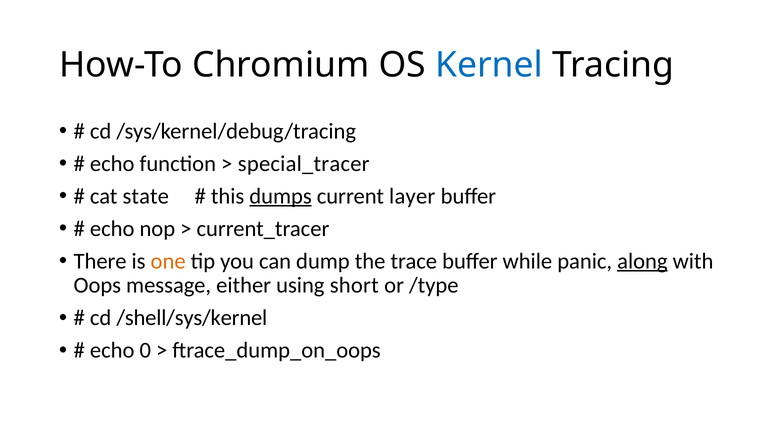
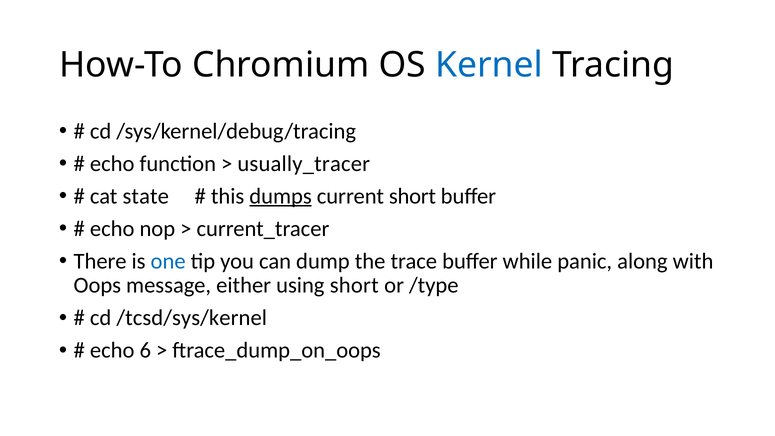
special_tracer: special_tracer -> usually_tracer
current layer: layer -> short
one colour: orange -> blue
along underline: present -> none
/shell/sys/kernel: /shell/sys/kernel -> /tcsd/sys/kernel
0: 0 -> 6
